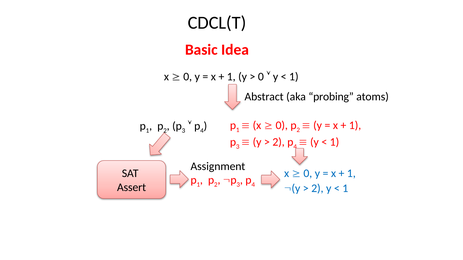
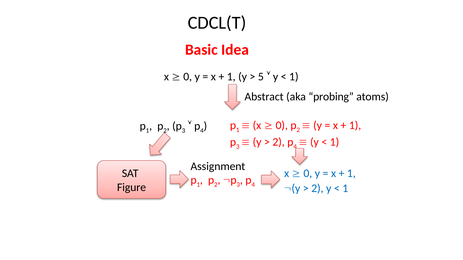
0 at (261, 77): 0 -> 5
Assert: Assert -> Figure
